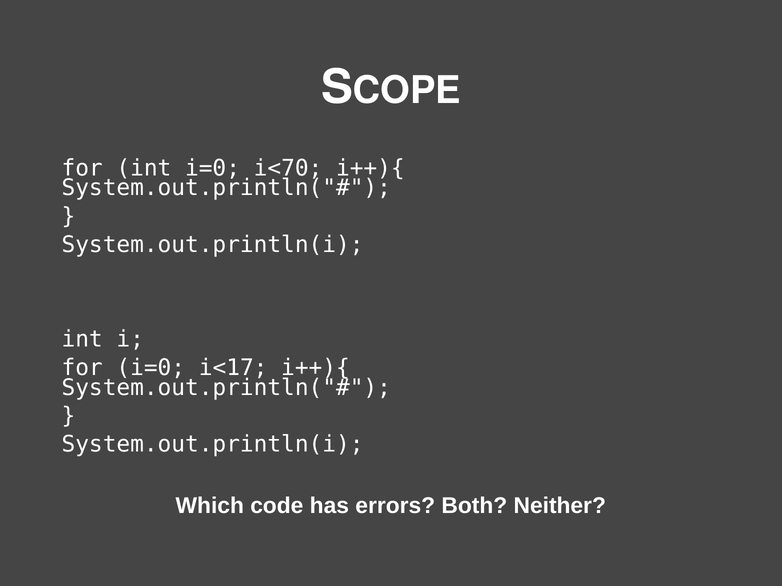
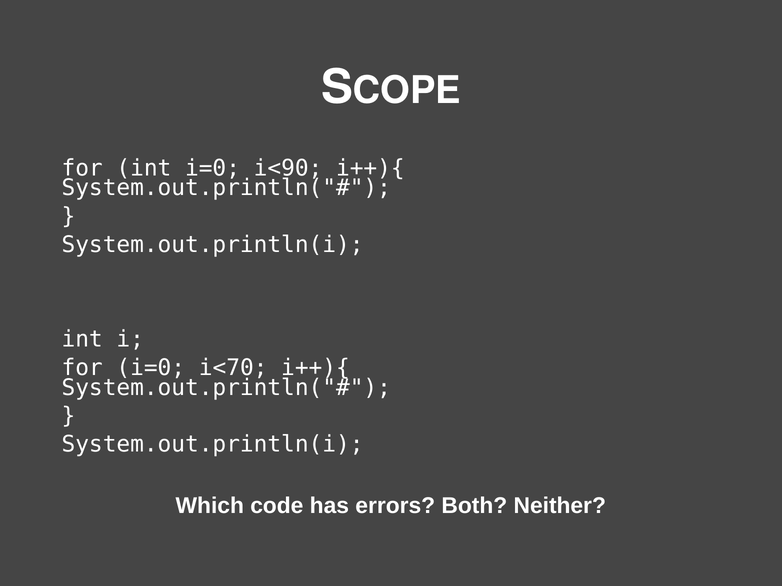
i<70: i<70 -> i<90
i<17: i<17 -> i<70
